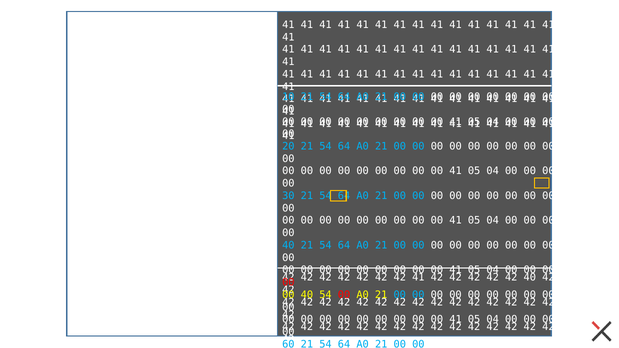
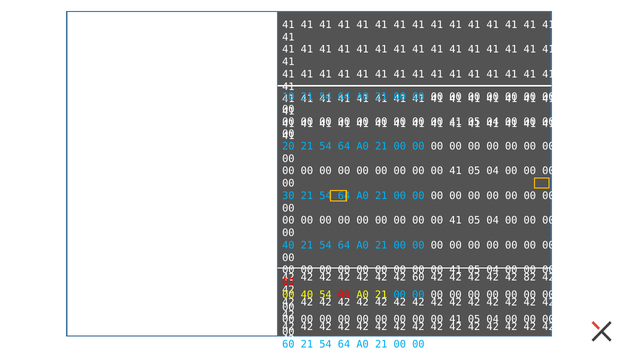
42 41: 41 -> 60
42 40: 40 -> 82
